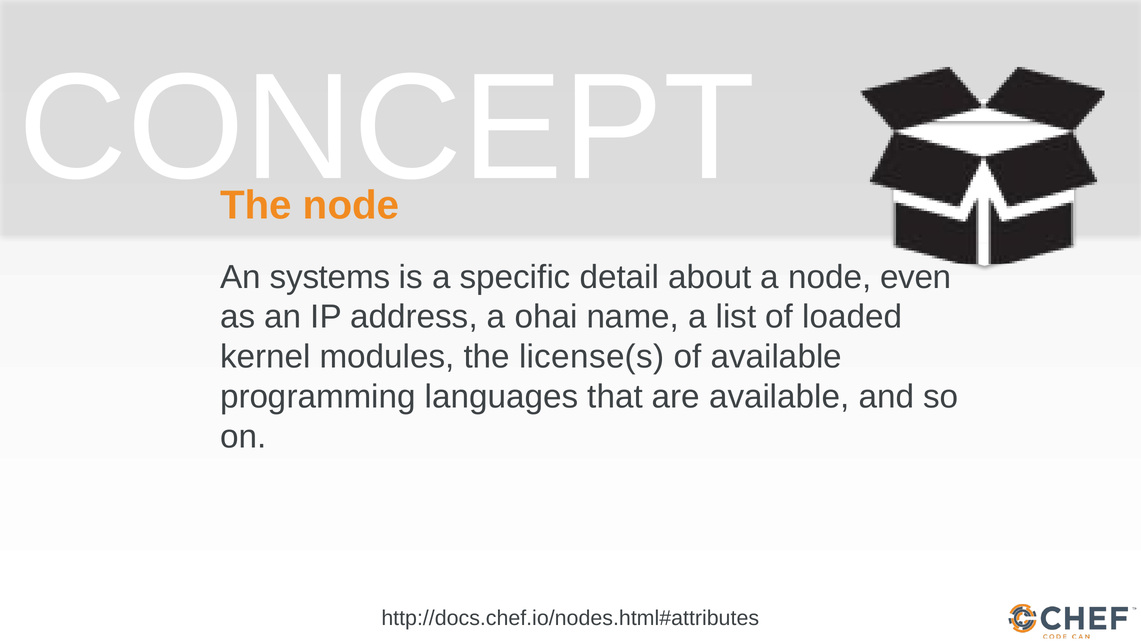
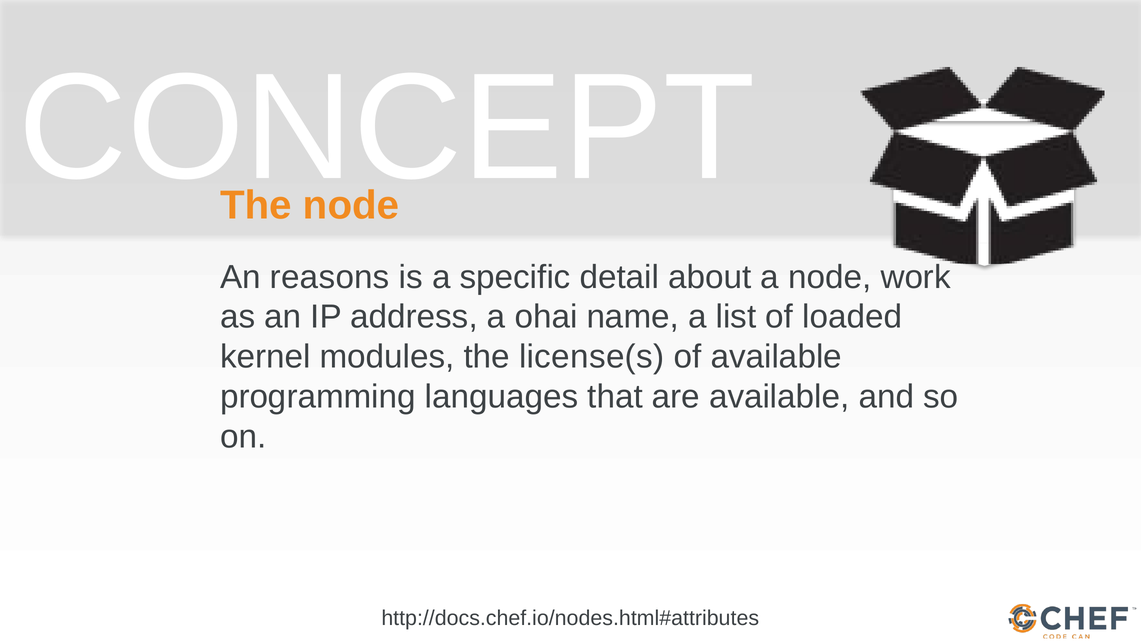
systems: systems -> reasons
even: even -> work
